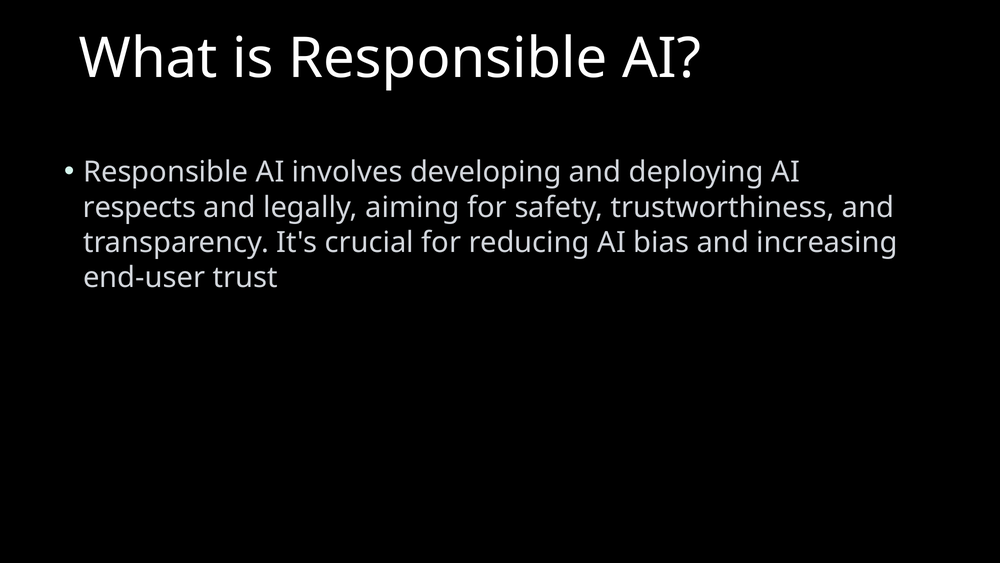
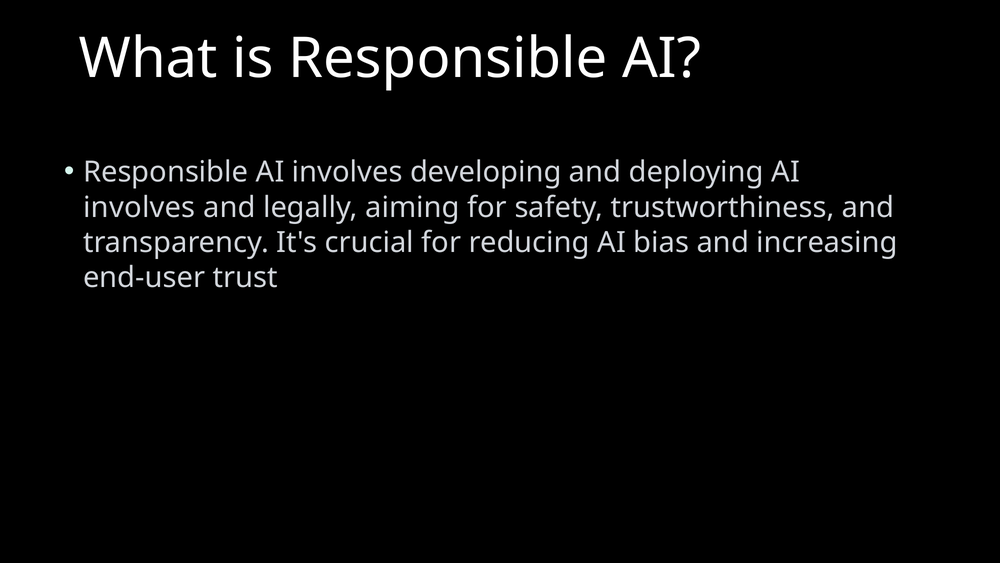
respects at (140, 207): respects -> involves
